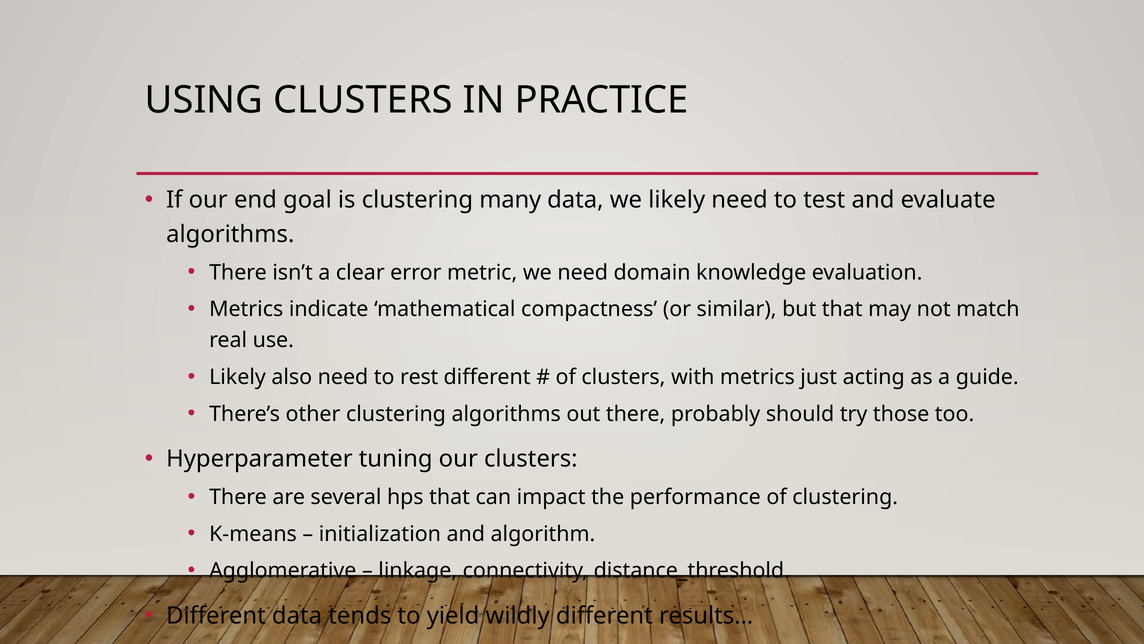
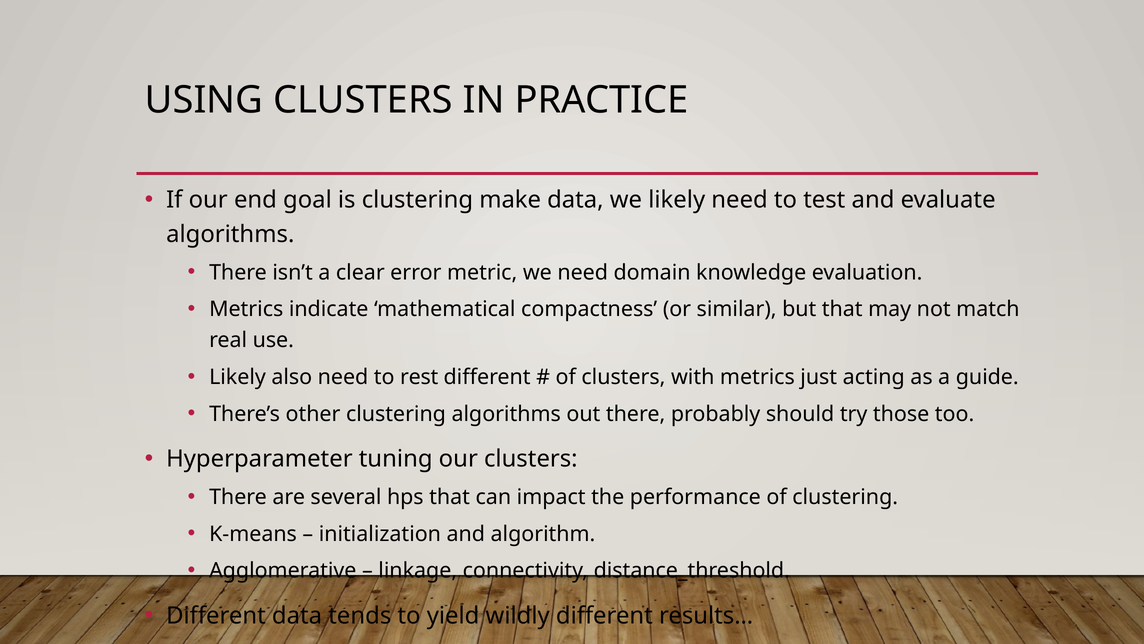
many: many -> make
